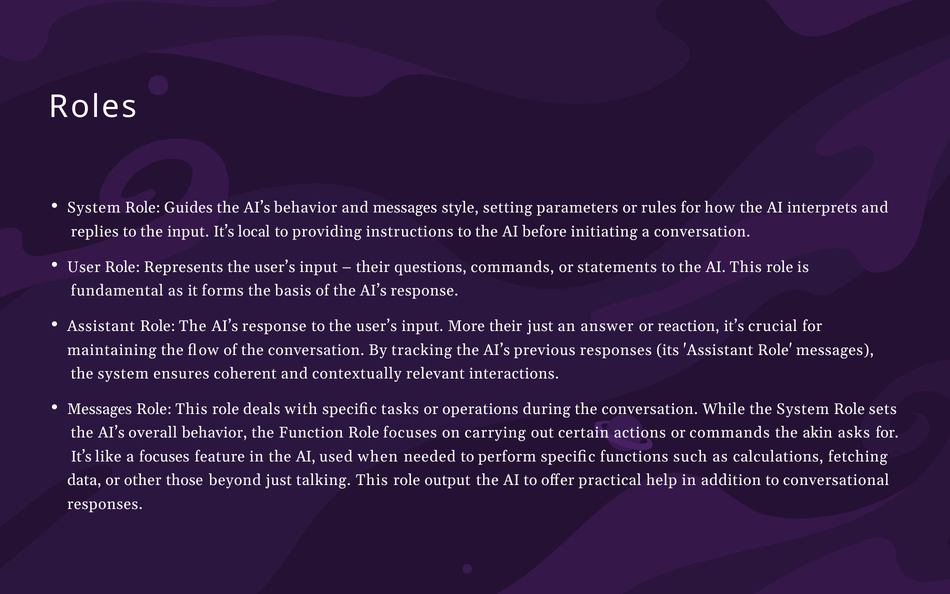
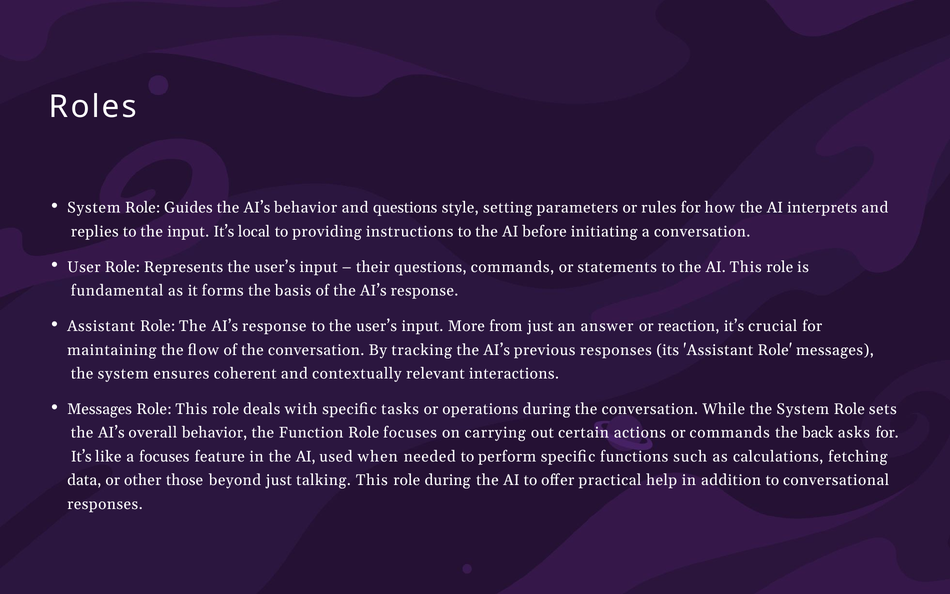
and messages: messages -> questions
More their: their -> from
akin: akin -> back
role output: output -> during
